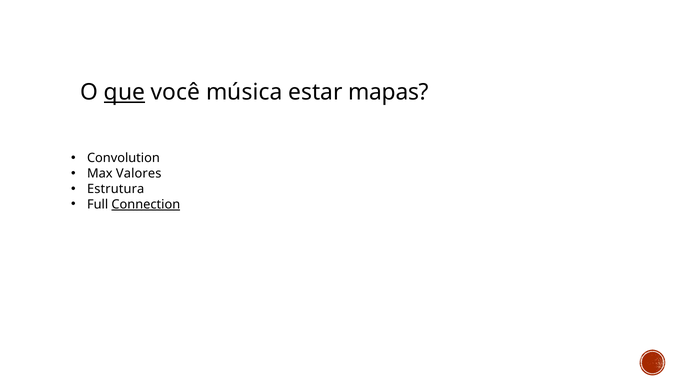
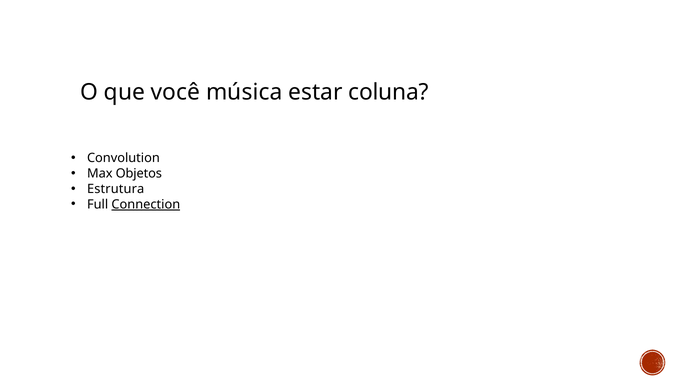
que underline: present -> none
mapas: mapas -> coluna
Valores: Valores -> Objetos
